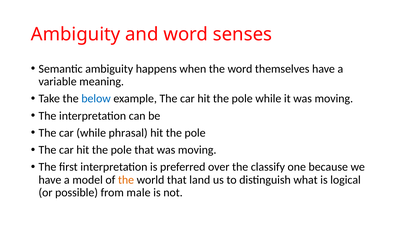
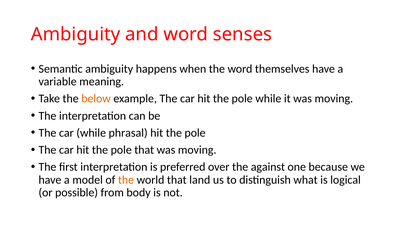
below colour: blue -> orange
classify: classify -> against
male: male -> body
